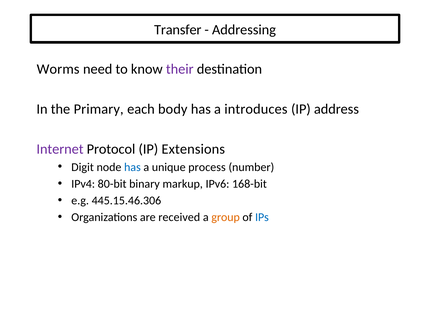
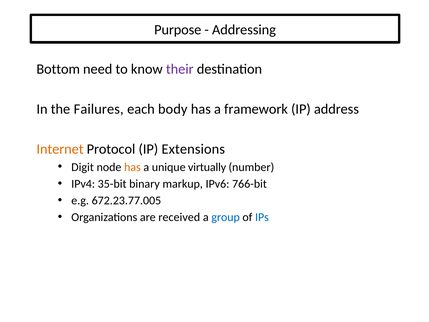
Transfer: Transfer -> Purpose
Worms: Worms -> Bottom
Primary: Primary -> Failures
introduces: introduces -> framework
Internet colour: purple -> orange
has at (132, 167) colour: blue -> orange
process: process -> virtually
80-bit: 80-bit -> 35-bit
168-bit: 168-bit -> 766-bit
445.15.46.306: 445.15.46.306 -> 672.23.77.005
group colour: orange -> blue
